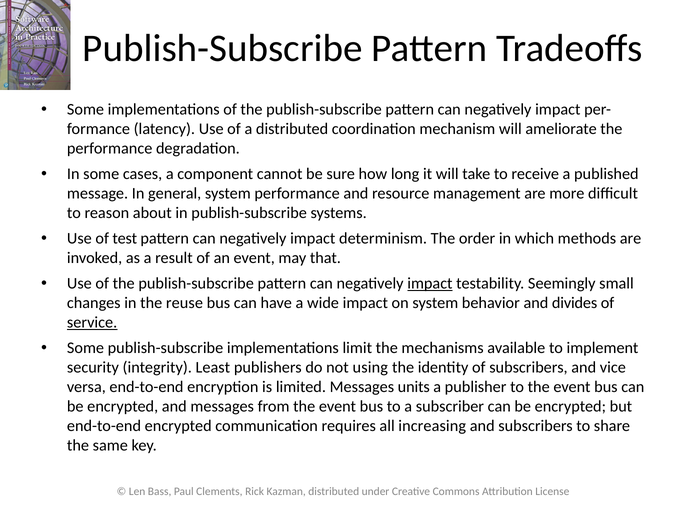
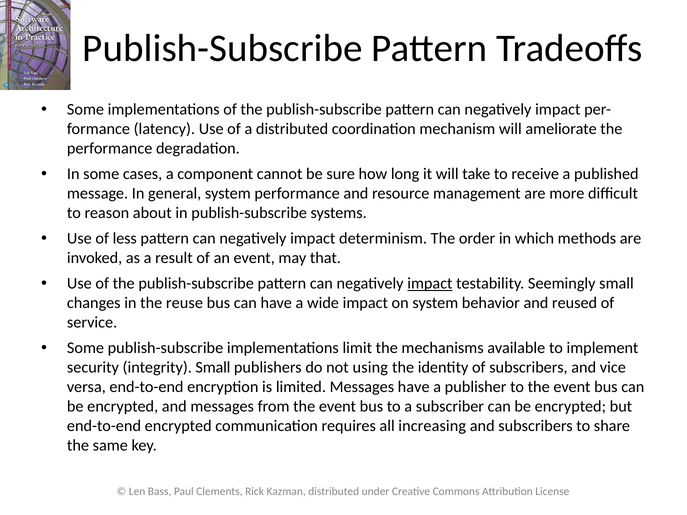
test: test -> less
divides: divides -> reused
service underline: present -> none
integrity Least: Least -> Small
Messages units: units -> have
